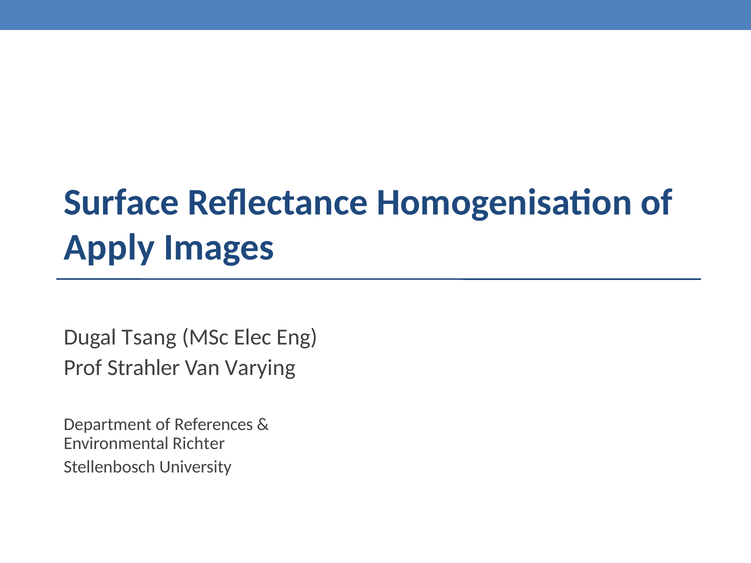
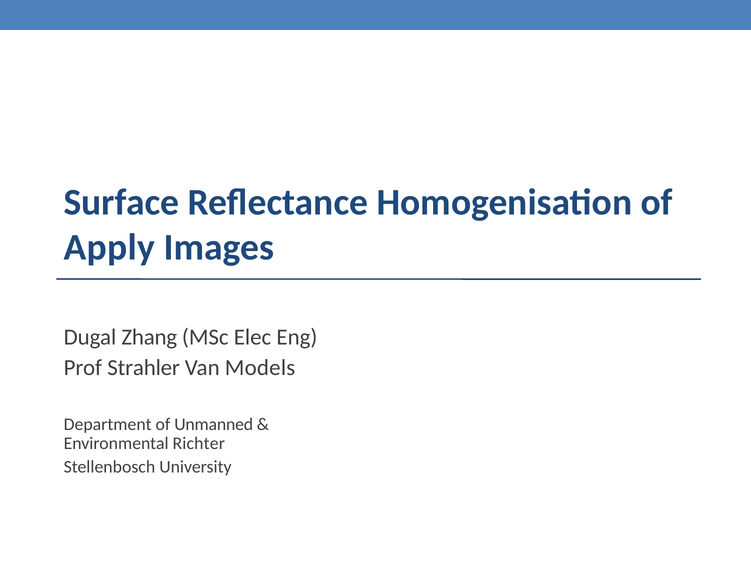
Tsang: Tsang -> Zhang
Varying: Varying -> Models
References: References -> Unmanned
